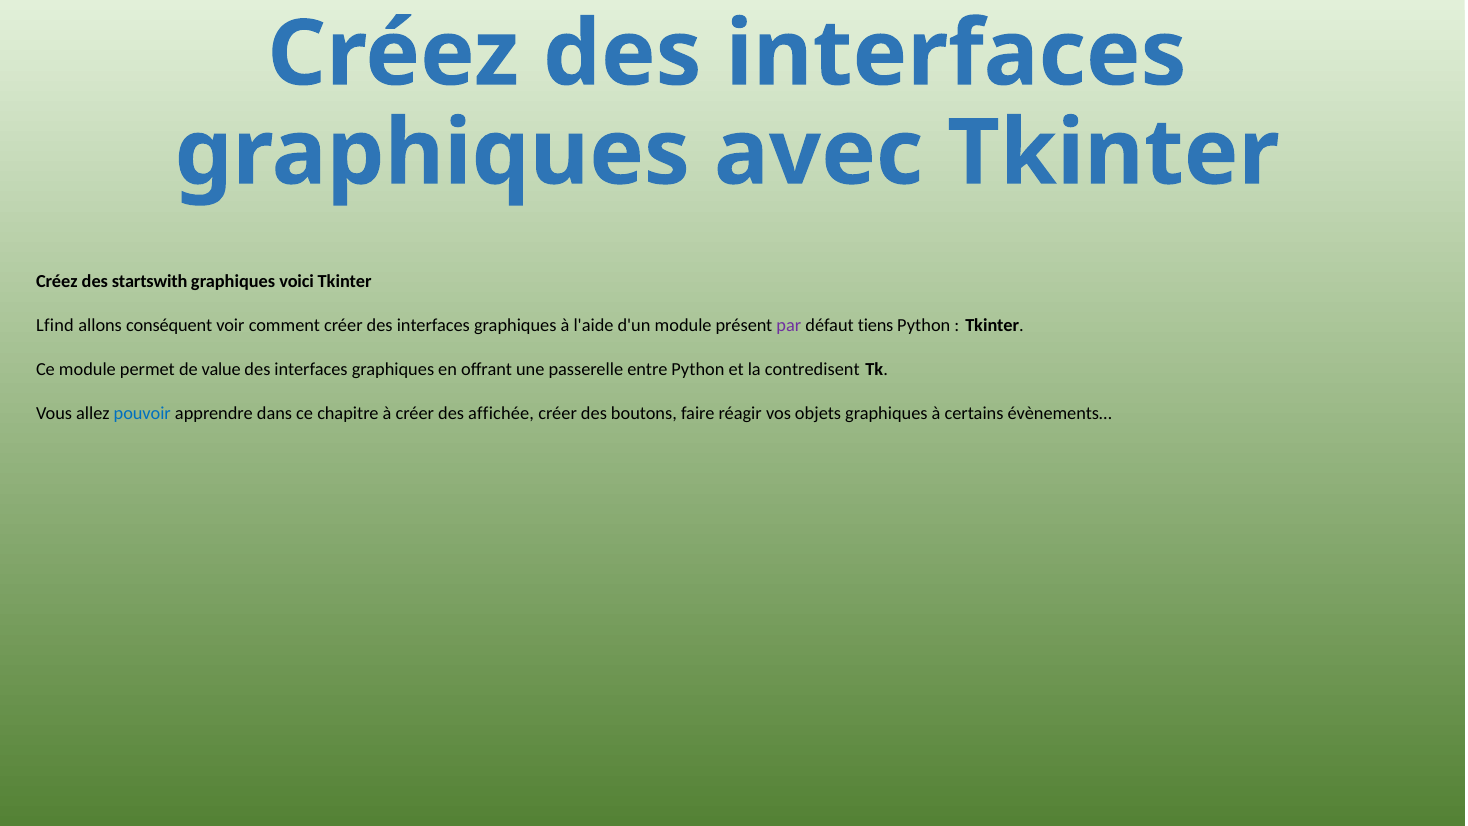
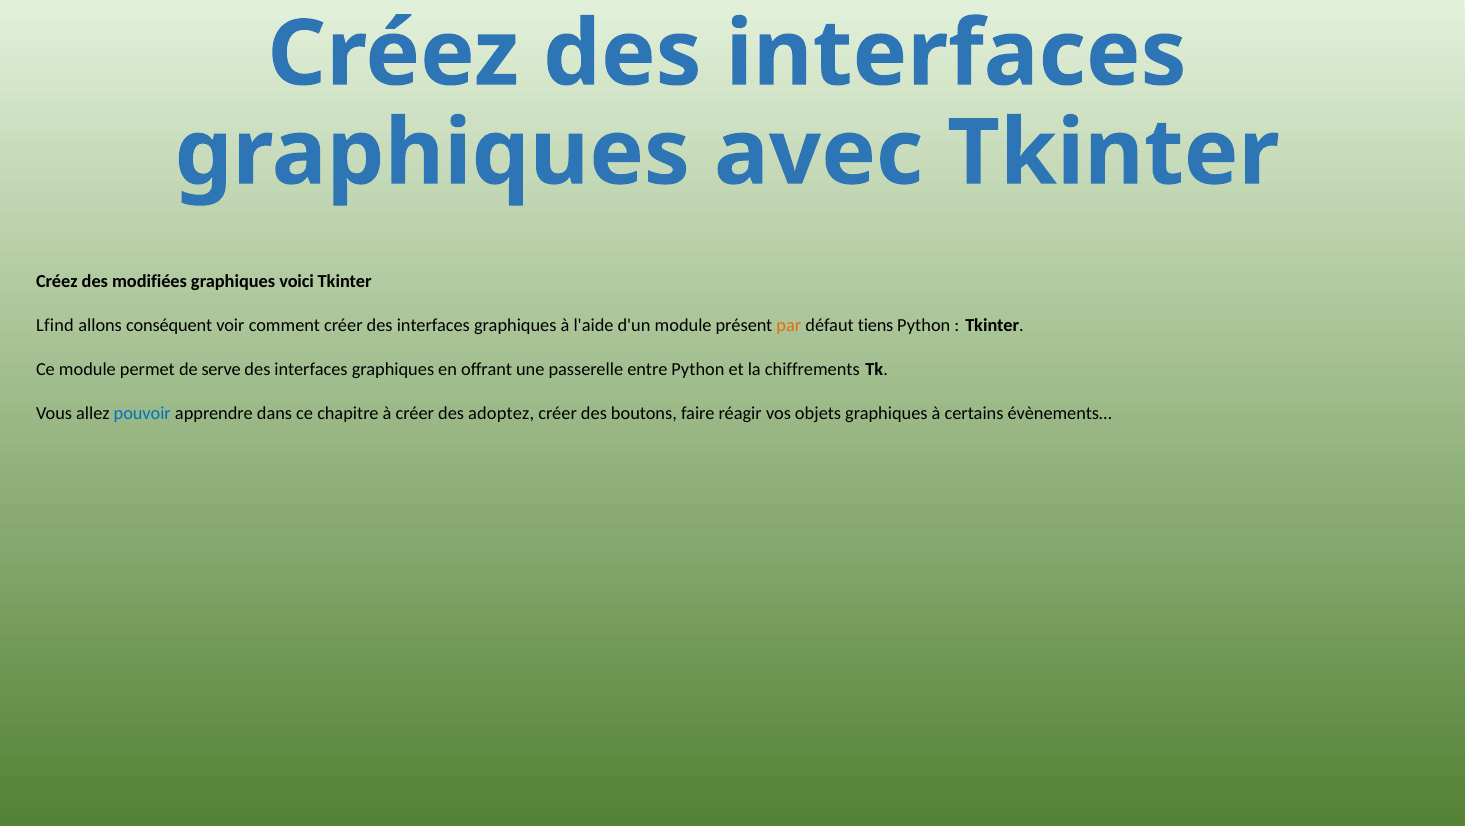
startswith: startswith -> modifiées
par colour: purple -> orange
value: value -> serve
contredisent: contredisent -> chiffrements
affichée: affichée -> adoptez
